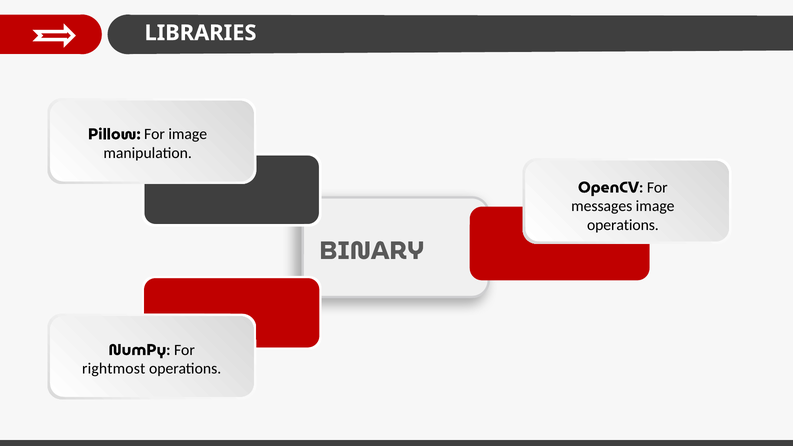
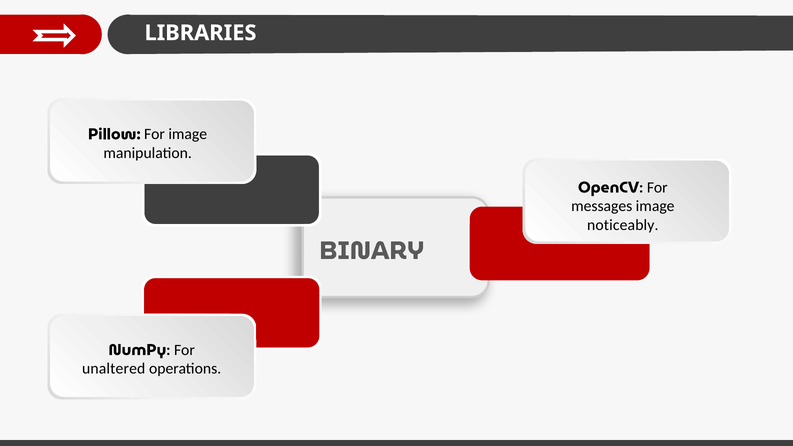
operations at (623, 225): operations -> noticeably
rightmost: rightmost -> unaltered
